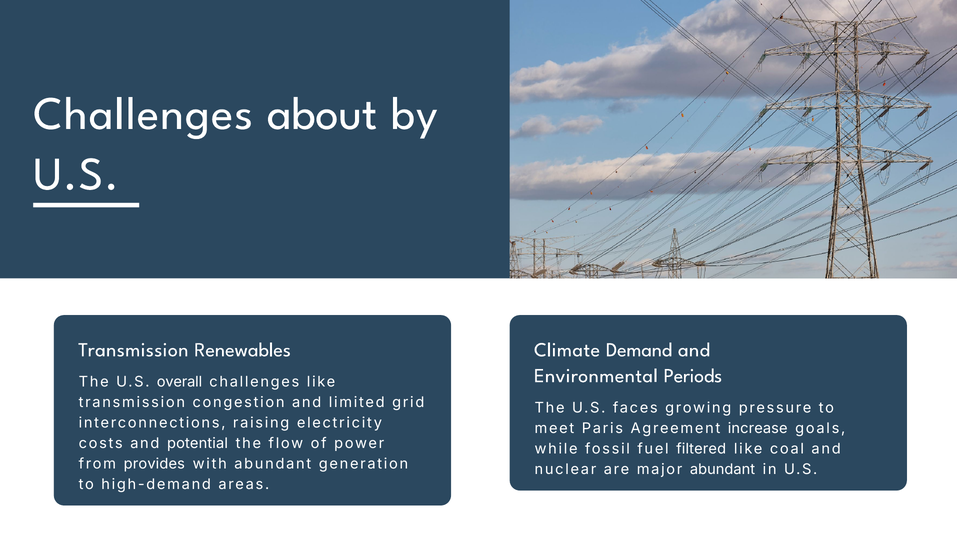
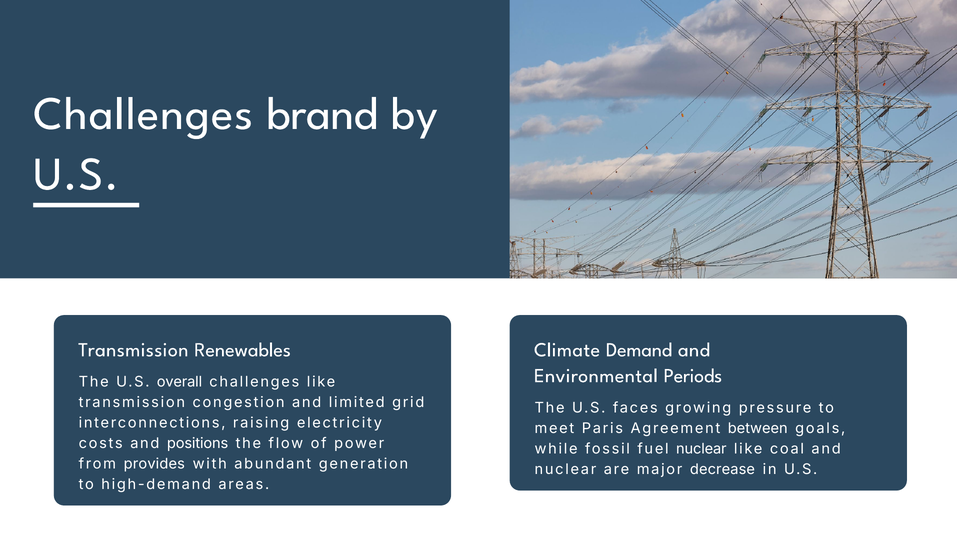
about: about -> brand
increase: increase -> between
potential: potential -> positions
fuel filtered: filtered -> nuclear
major abundant: abundant -> decrease
